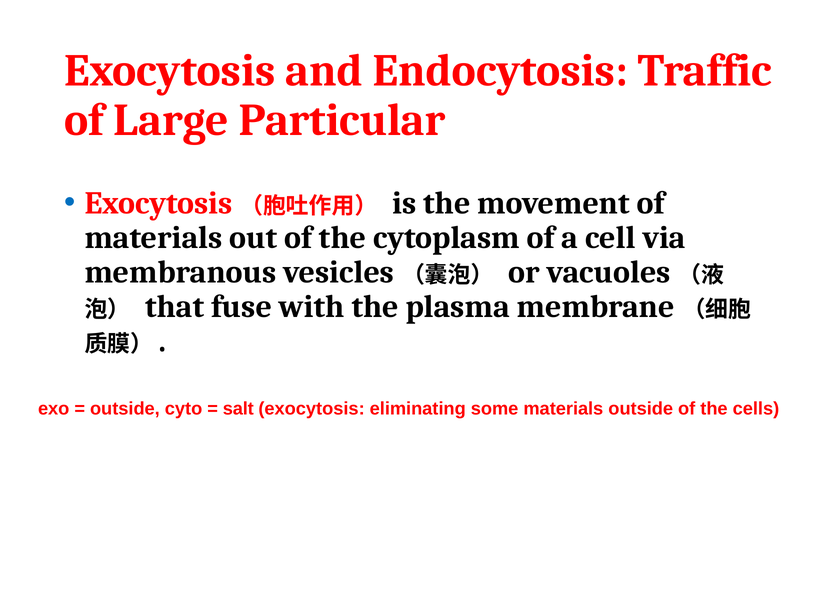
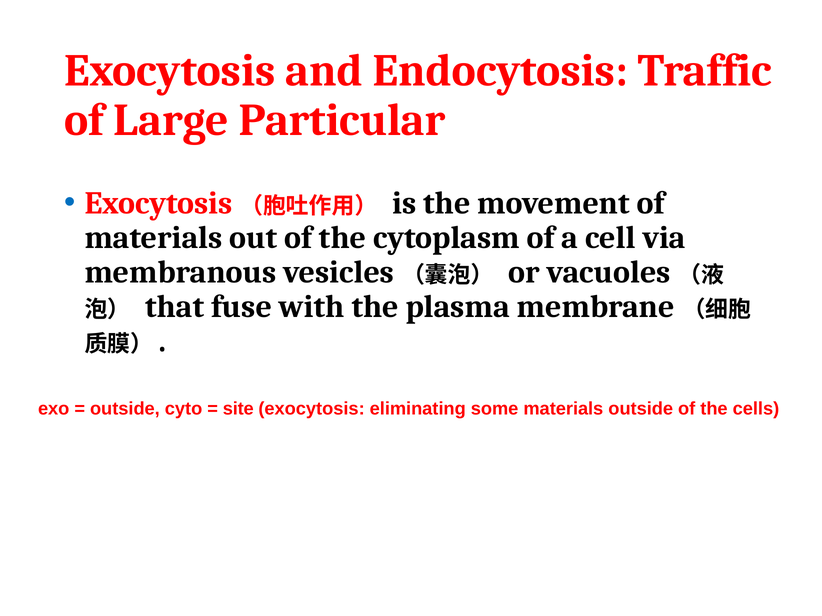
salt: salt -> site
